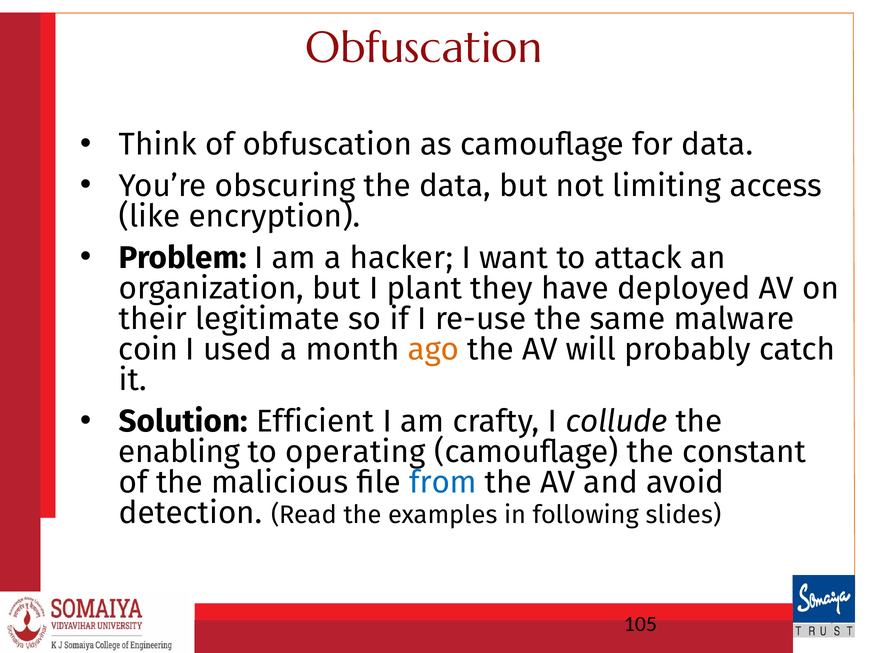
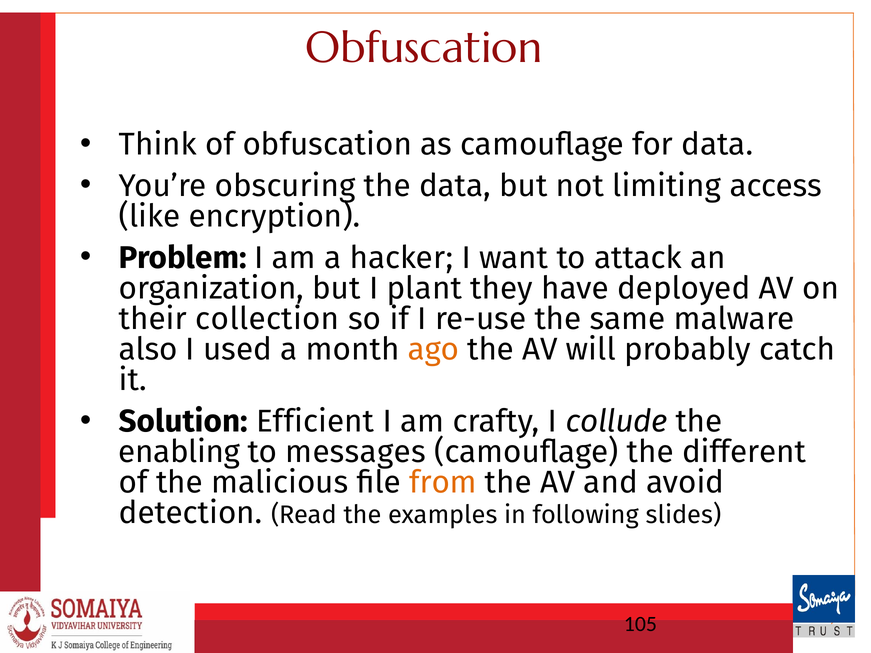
legitimate: legitimate -> collection
coin: coin -> also
operating: operating -> messages
constant: constant -> different
from colour: blue -> orange
